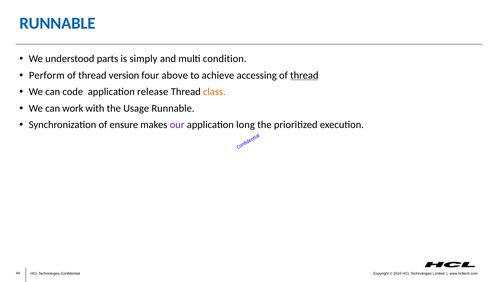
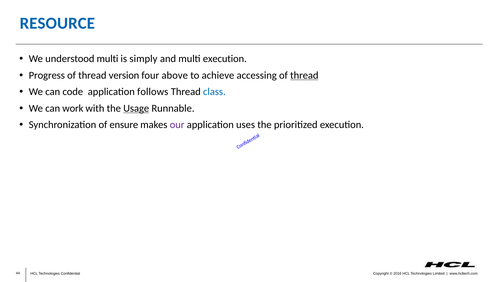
RUNNABLE at (57, 23): RUNNABLE -> RESOURCE
understood parts: parts -> multi
multi condition: condition -> execution
Perform: Perform -> Progress
release: release -> follows
class colour: orange -> blue
Usage underline: none -> present
long: long -> uses
